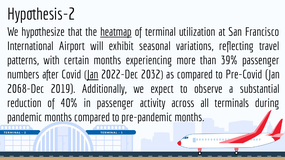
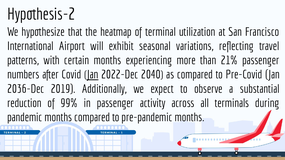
heatmap underline: present -> none
39%: 39% -> 21%
2032: 2032 -> 2040
2068-Dec: 2068-Dec -> 2036-Dec
40%: 40% -> 99%
